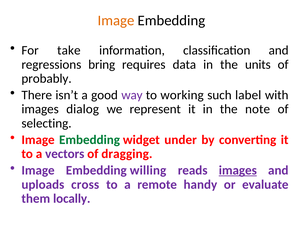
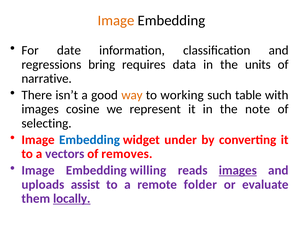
take: take -> date
probably: probably -> narrative
way colour: purple -> orange
label: label -> table
dialog: dialog -> cosine
Embedding at (90, 140) colour: green -> blue
dragging: dragging -> removes
cross: cross -> assist
handy: handy -> folder
locally underline: none -> present
